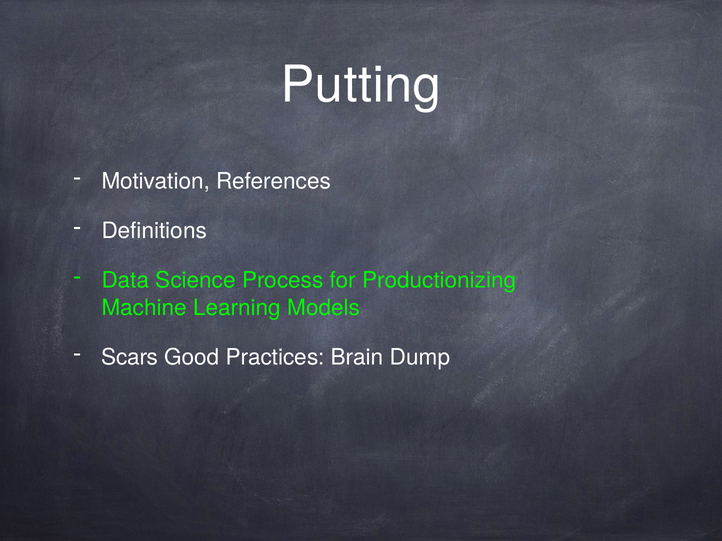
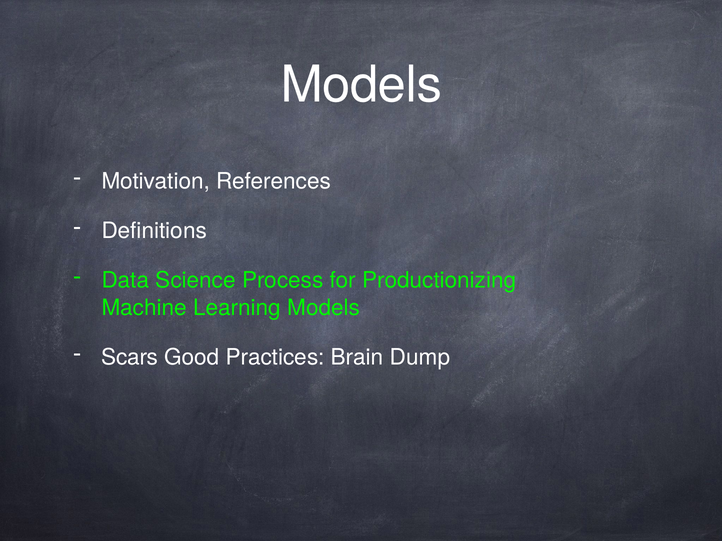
Putting at (361, 85): Putting -> Models
